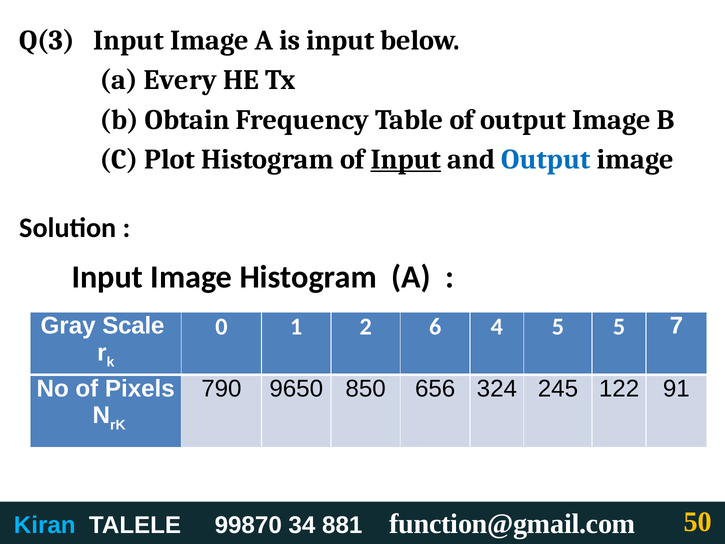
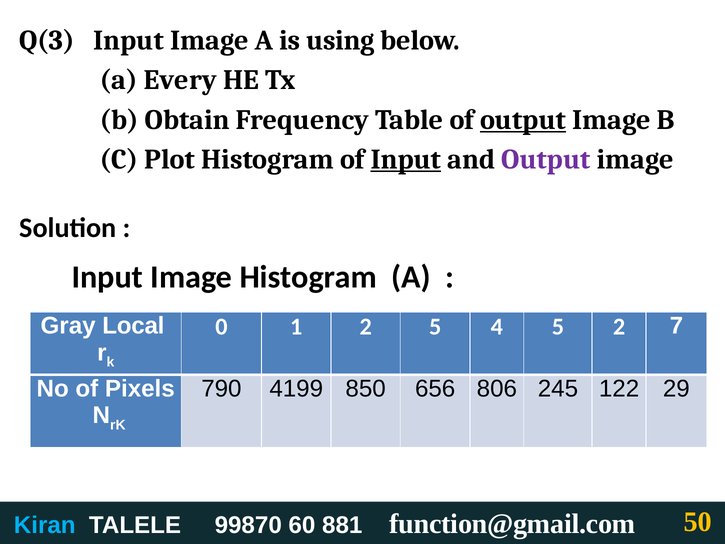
is input: input -> using
output at (523, 120) underline: none -> present
Output at (546, 159) colour: blue -> purple
Scale: Scale -> Local
2 6: 6 -> 5
5 5: 5 -> 2
9650: 9650 -> 4199
324: 324 -> 806
91: 91 -> 29
34: 34 -> 60
